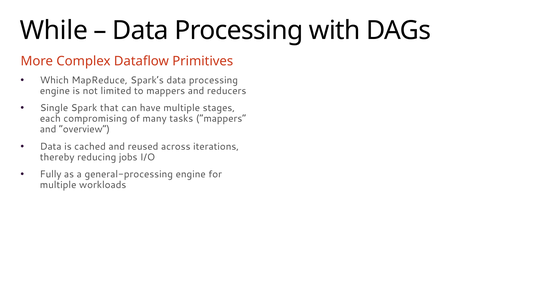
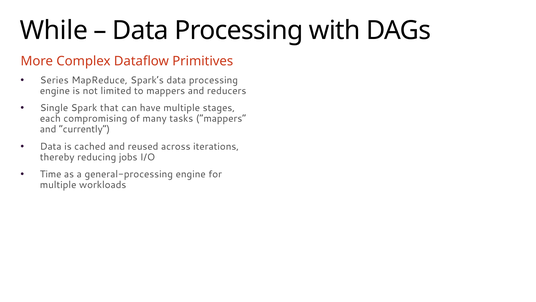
Which: Which -> Series
overview: overview -> currently
Fully: Fully -> Time
